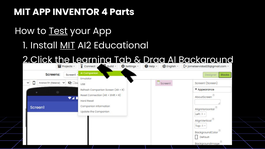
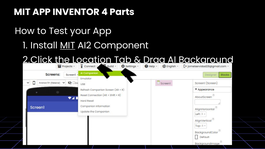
Test underline: present -> none
Educational: Educational -> Component
Learning: Learning -> Location
